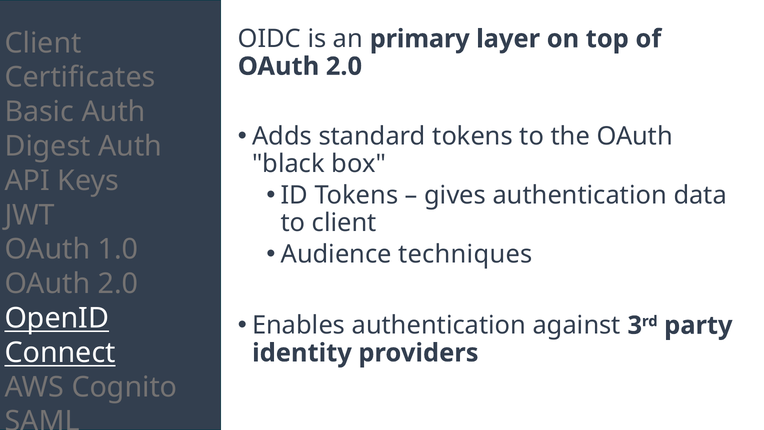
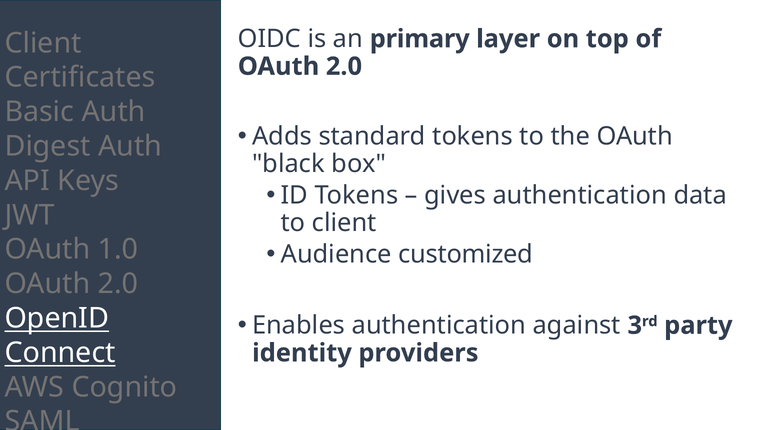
techniques: techniques -> customized
